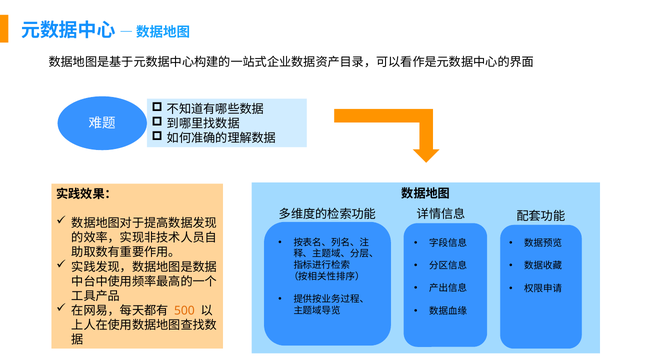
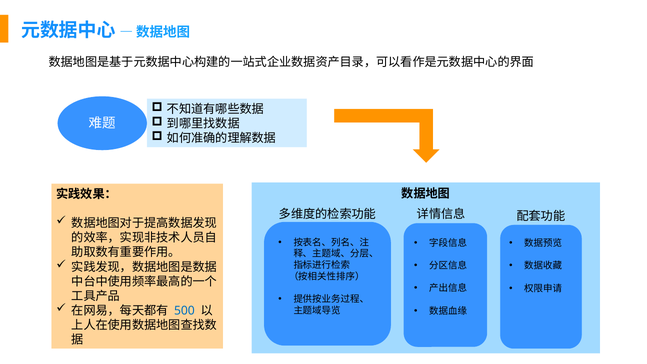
500 colour: orange -> blue
